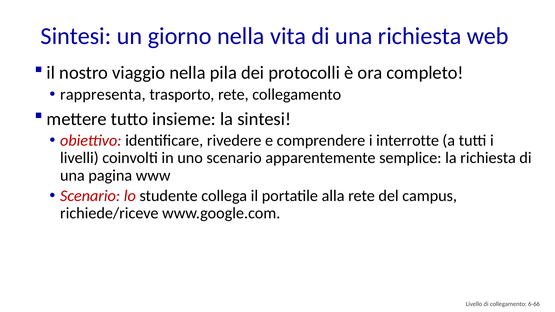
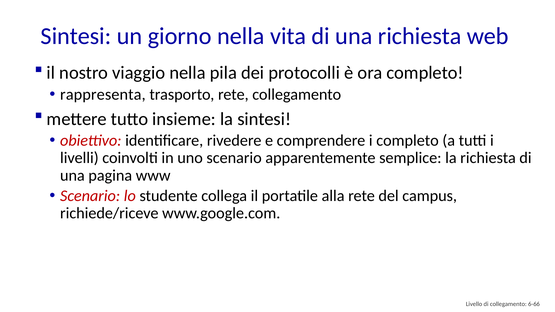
i interrotte: interrotte -> completo
